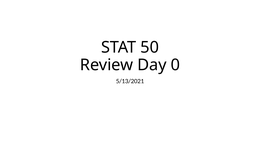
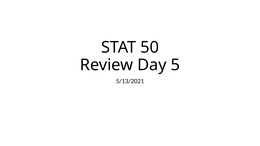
0: 0 -> 5
